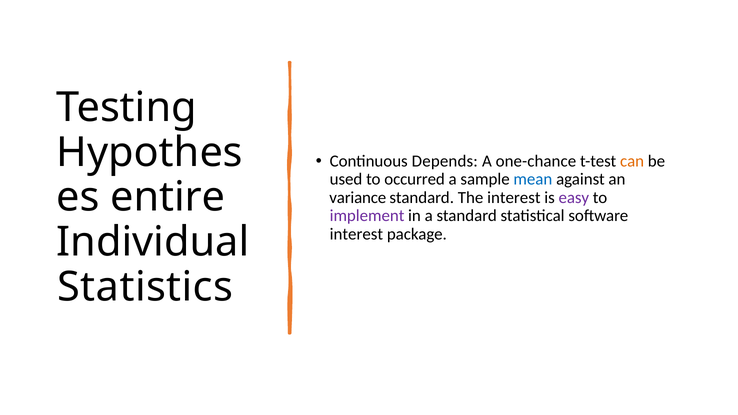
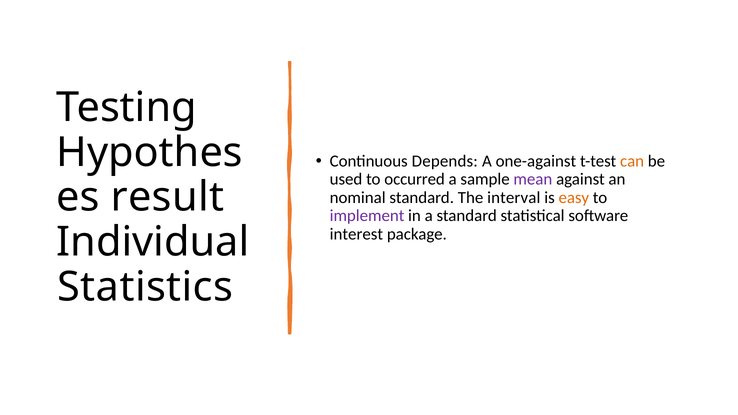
one-chance: one-chance -> one-against
mean colour: blue -> purple
entire: entire -> result
variance: variance -> nominal
The interest: interest -> interval
easy colour: purple -> orange
